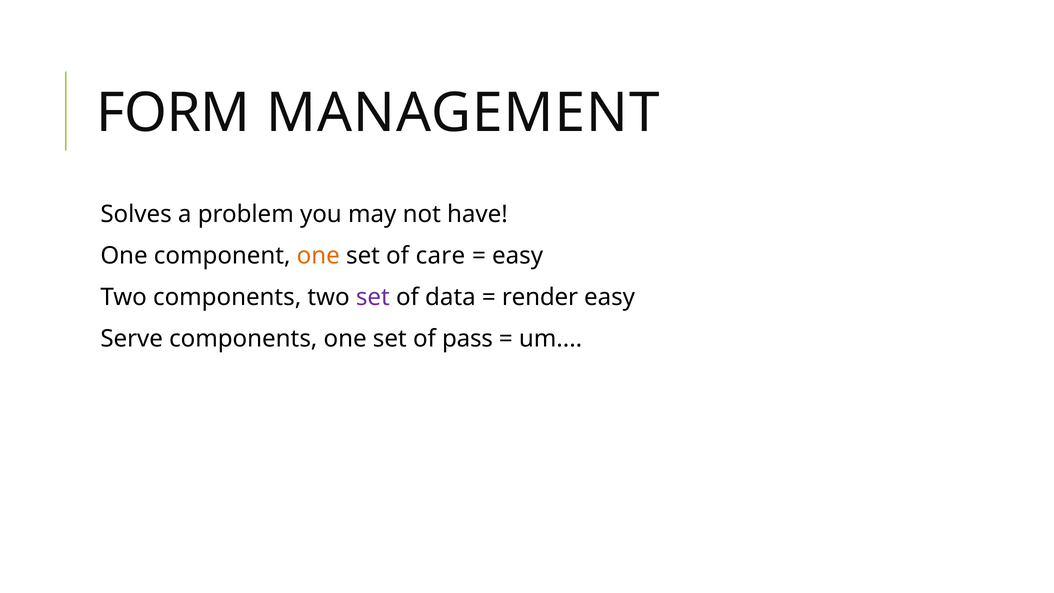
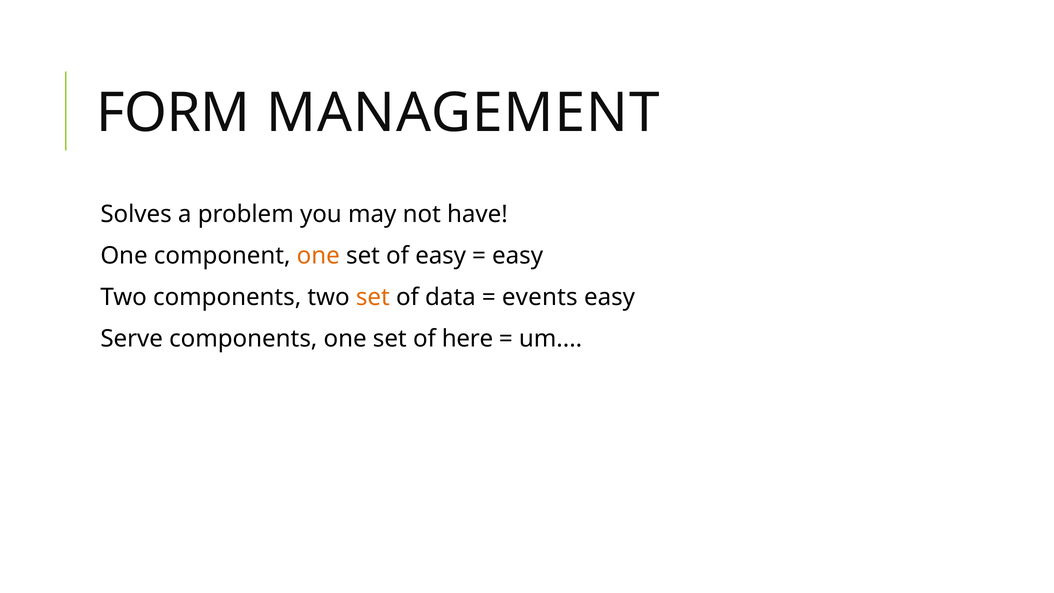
of care: care -> easy
set at (373, 297) colour: purple -> orange
render: render -> events
pass: pass -> here
